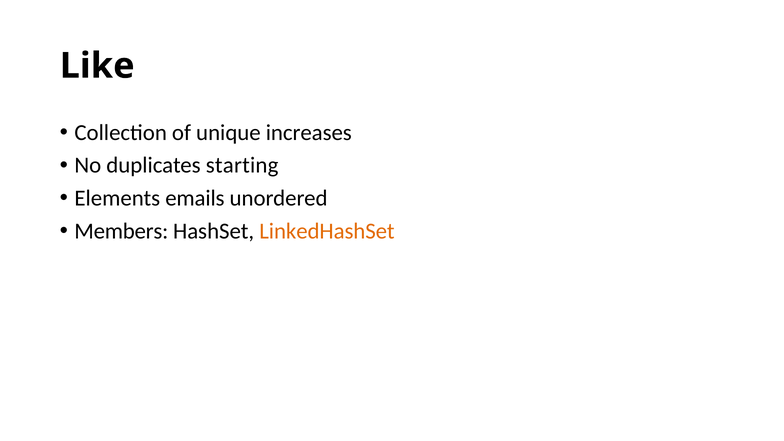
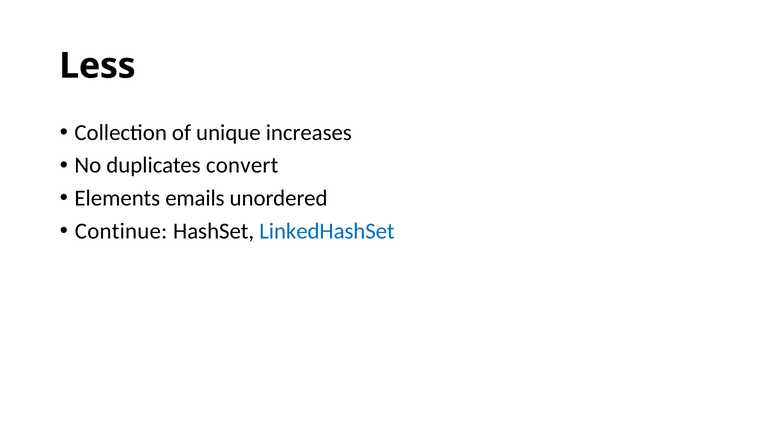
Like: Like -> Less
starting: starting -> convert
Members: Members -> Continue
LinkedHashSet colour: orange -> blue
